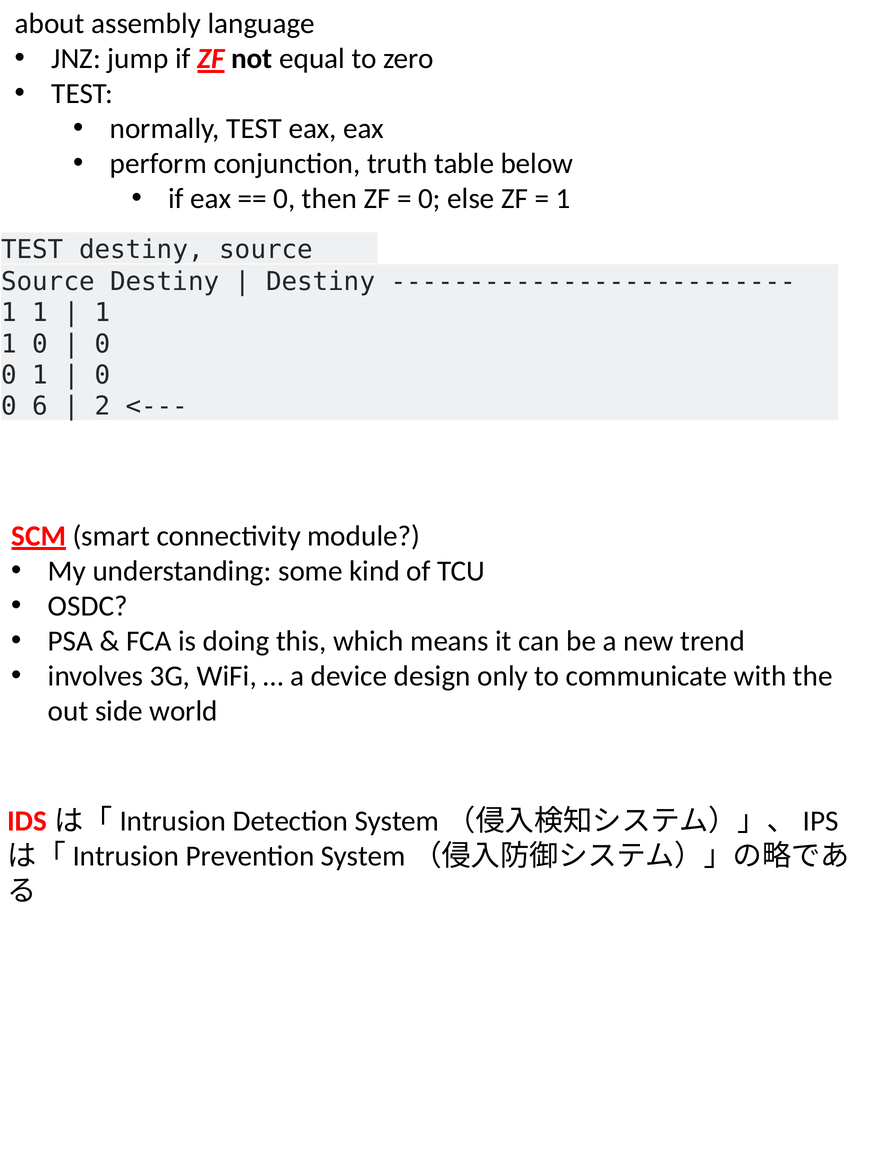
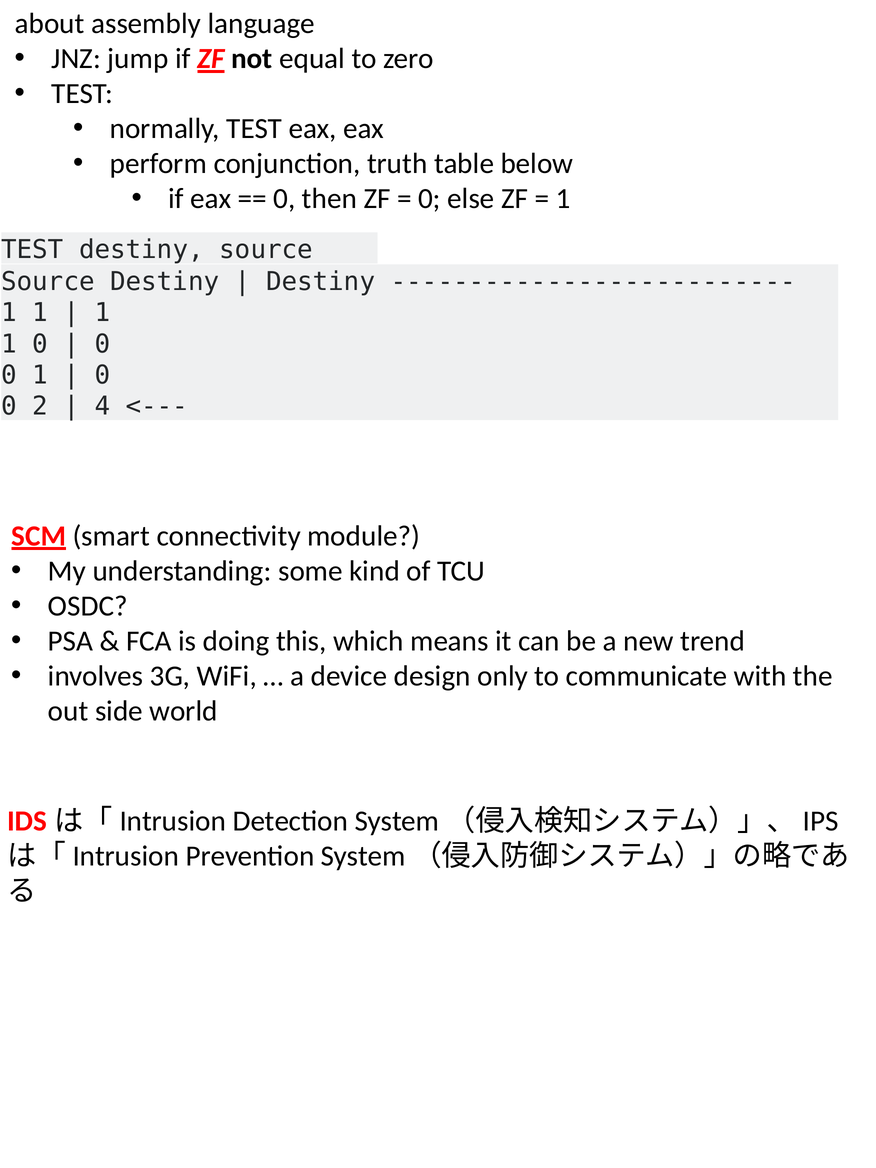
6: 6 -> 2
2: 2 -> 4
